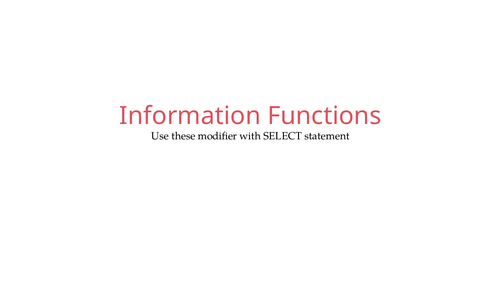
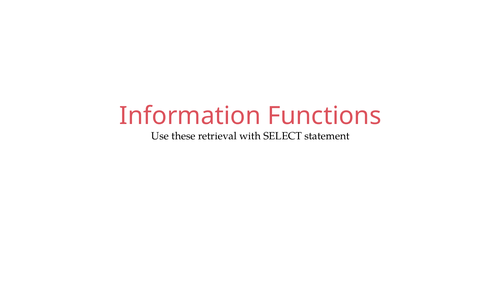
modifier: modifier -> retrieval
